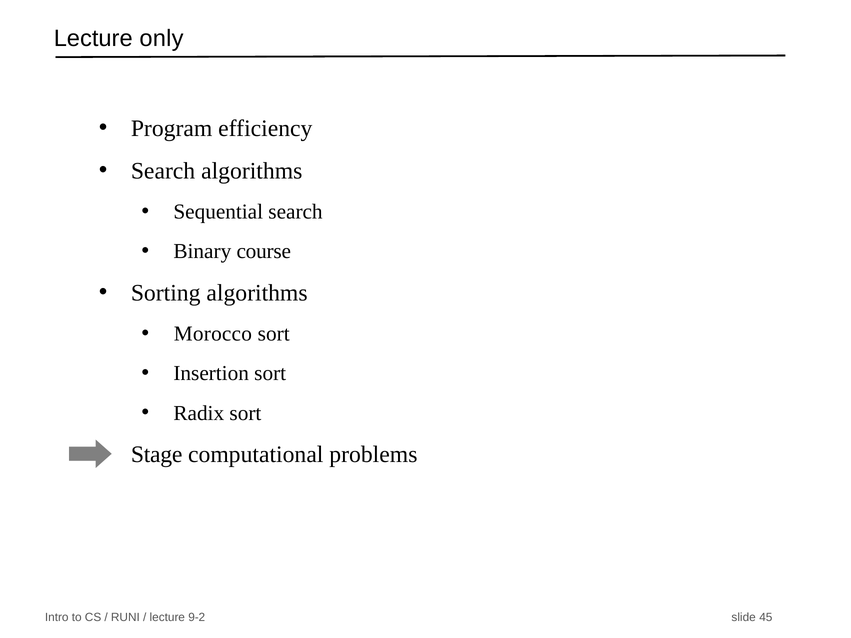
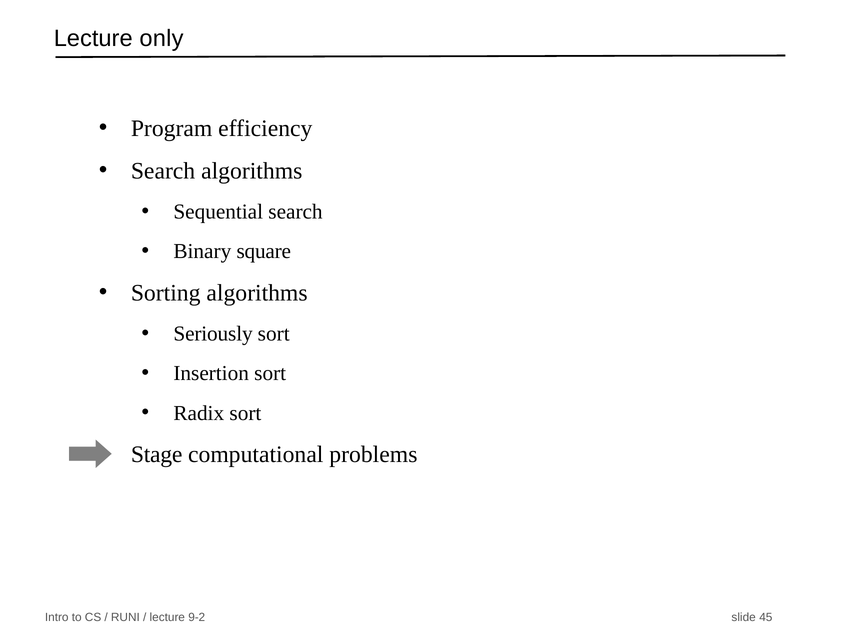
course: course -> square
Morocco: Morocco -> Seriously
